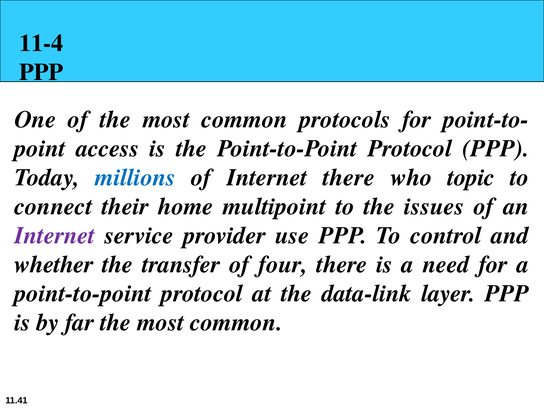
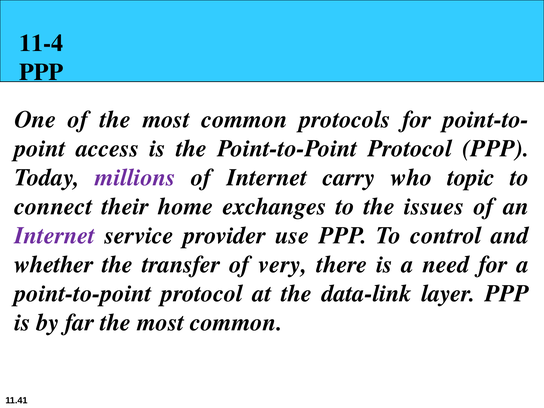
millions colour: blue -> purple
Internet there: there -> carry
multipoint: multipoint -> exchanges
four: four -> very
